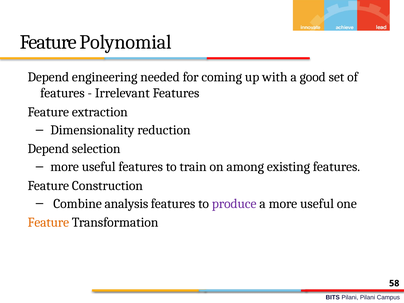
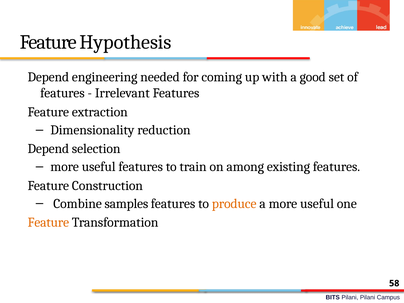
Polynomial: Polynomial -> Hypothesis
analysis: analysis -> samples
produce colour: purple -> orange
